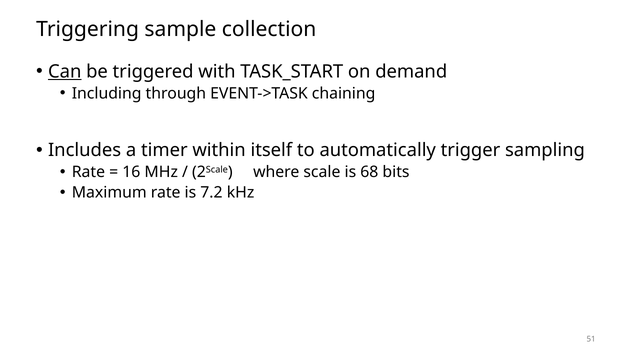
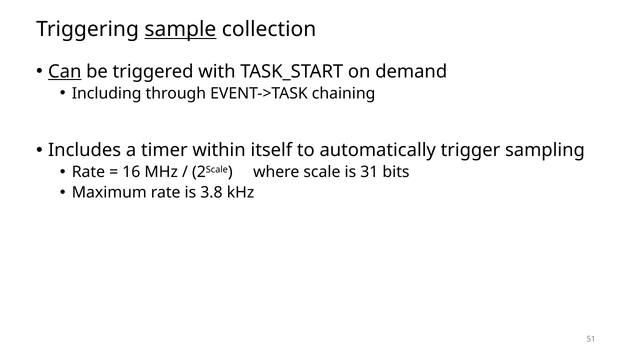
sample underline: none -> present
68: 68 -> 31
7.2: 7.2 -> 3.8
